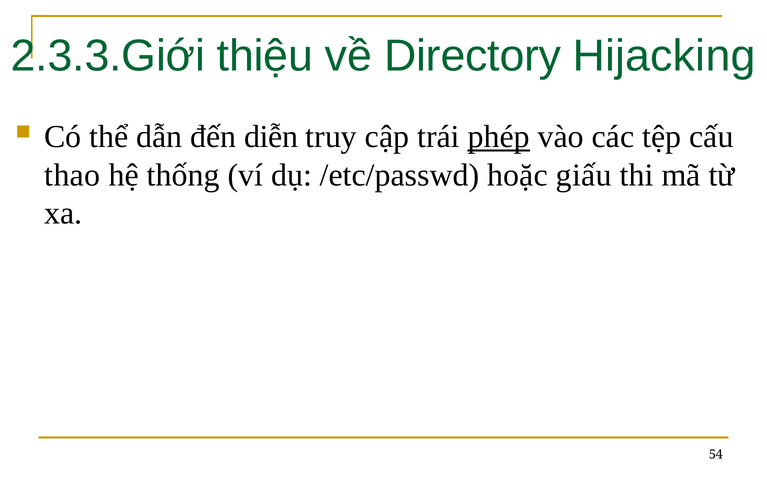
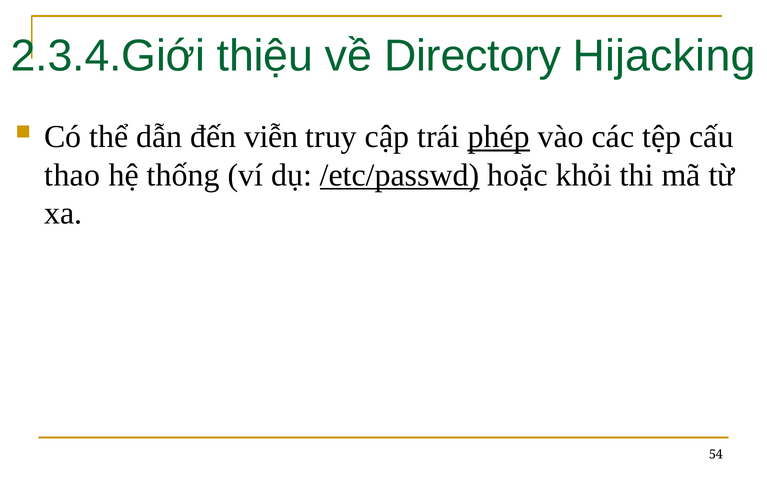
2.3.3.Giới: 2.3.3.Giới -> 2.3.4.Giới
diễn: diễn -> viễn
/etc/passwd underline: none -> present
giấu: giấu -> khỏi
